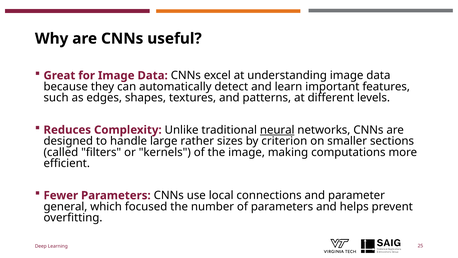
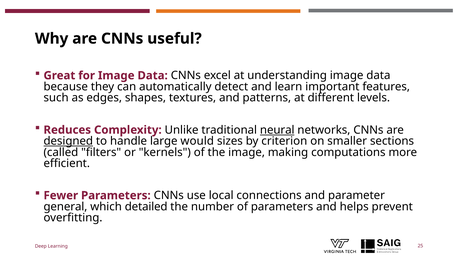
designed underline: none -> present
rather: rather -> would
focused: focused -> detailed
